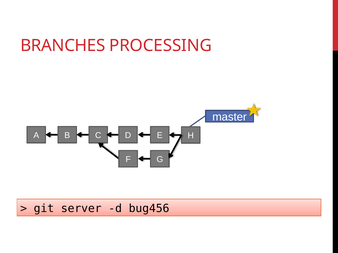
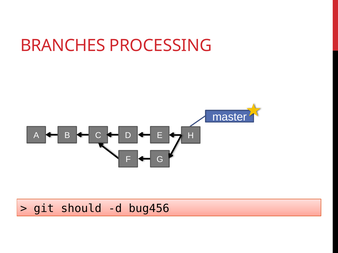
server: server -> should
